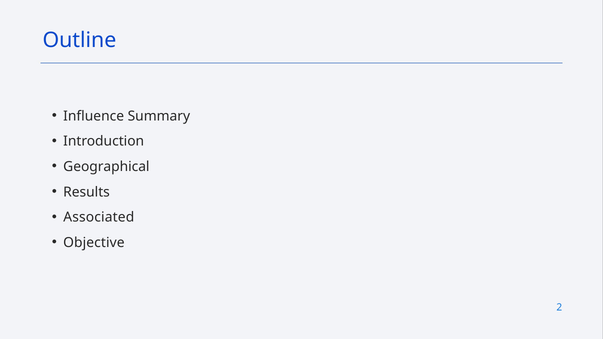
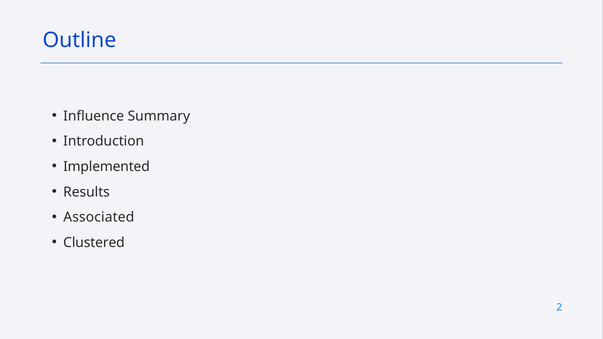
Geographical: Geographical -> Implemented
Objective: Objective -> Clustered
